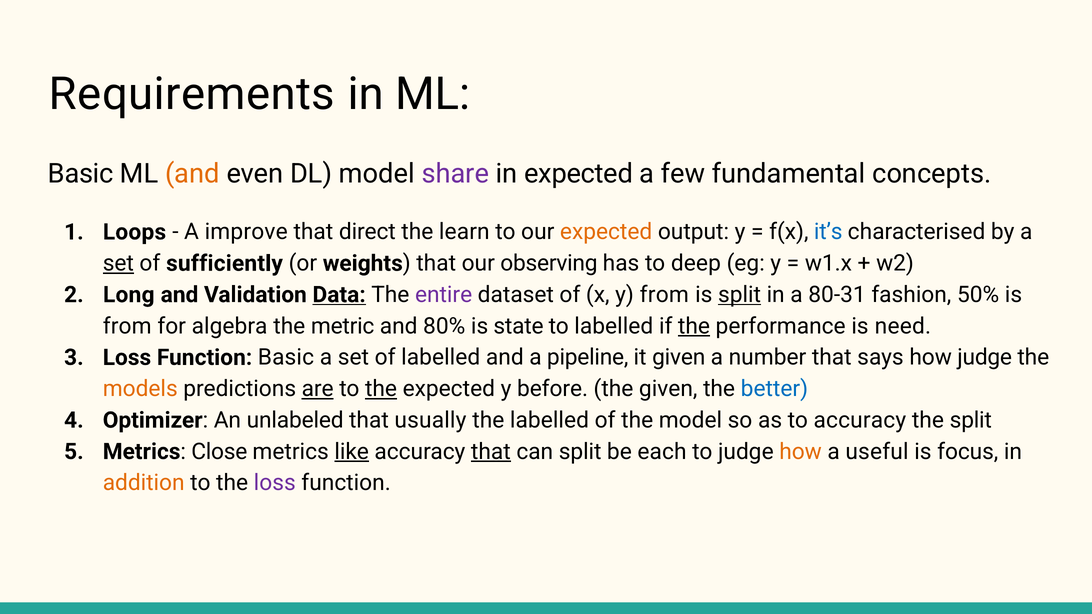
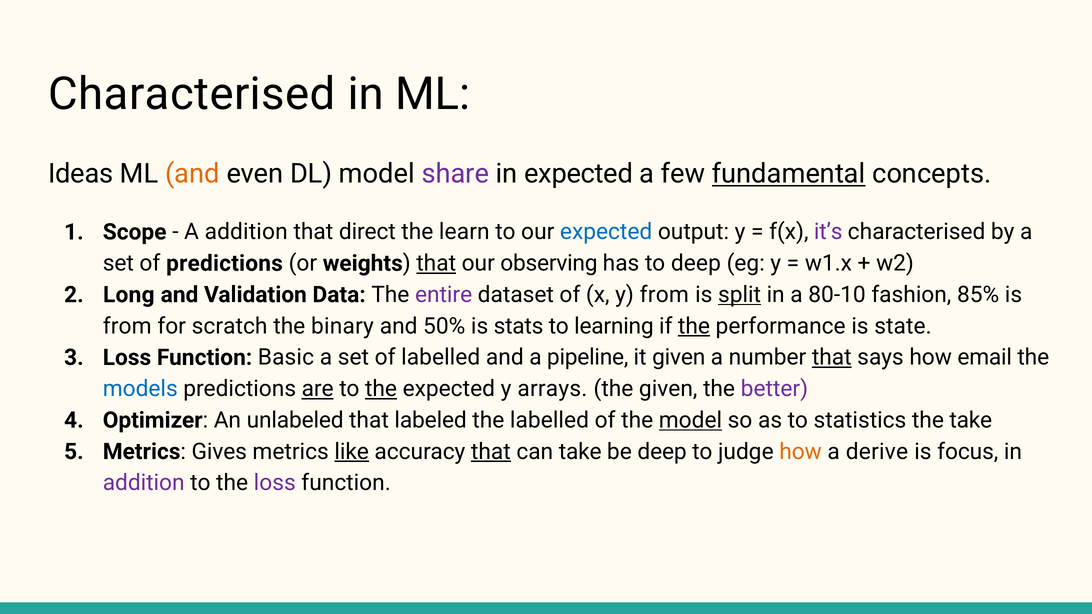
Requirements at (192, 95): Requirements -> Characterised
Basic at (81, 174): Basic -> Ideas
fundamental underline: none -> present
Loops: Loops -> Scope
A improve: improve -> addition
expected at (606, 232) colour: orange -> blue
it’s colour: blue -> purple
set at (118, 263) underline: present -> none
of sufficiently: sufficiently -> predictions
that at (436, 263) underline: none -> present
Data underline: present -> none
80-31: 80-31 -> 80-10
50%: 50% -> 85%
algebra: algebra -> scratch
metric: metric -> binary
80%: 80% -> 50%
state: state -> stats
to labelled: labelled -> learning
need: need -> state
that at (832, 358) underline: none -> present
how judge: judge -> email
models colour: orange -> blue
before: before -> arrays
better colour: blue -> purple
usually: usually -> labeled
model at (690, 420) underline: none -> present
to accuracy: accuracy -> statistics
the split: split -> take
Close: Close -> Gives
can split: split -> take
be each: each -> deep
useful: useful -> derive
addition at (144, 483) colour: orange -> purple
